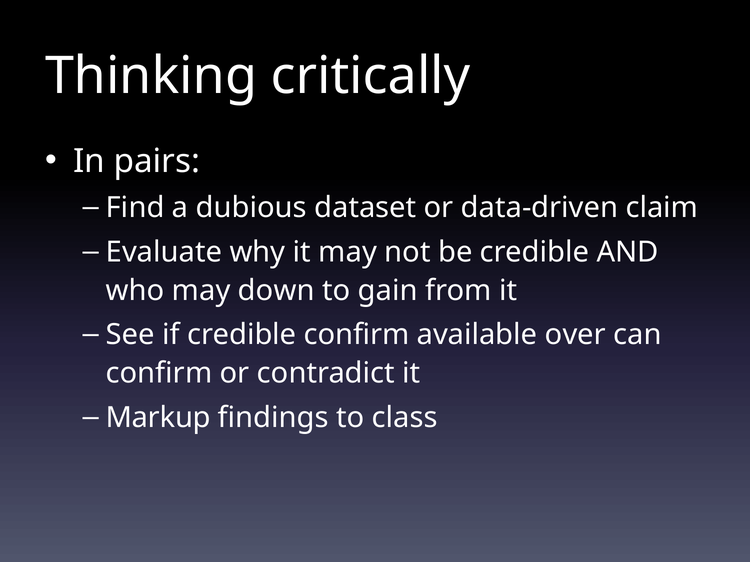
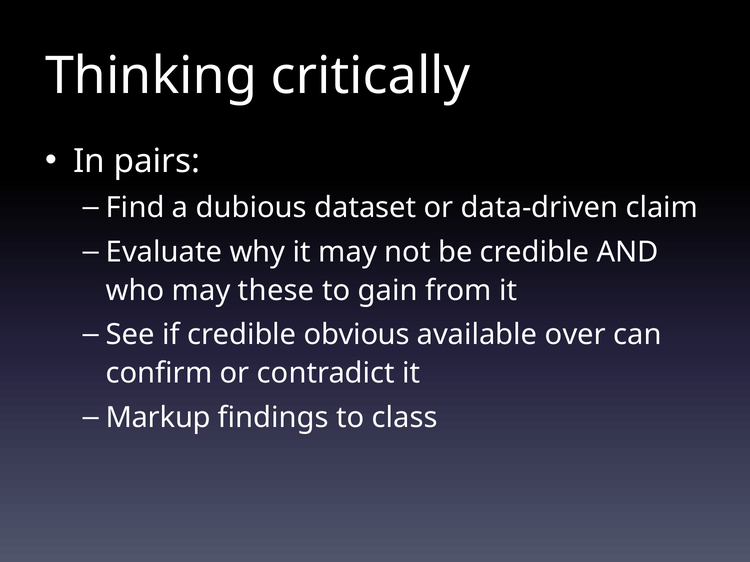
down: down -> these
credible confirm: confirm -> obvious
